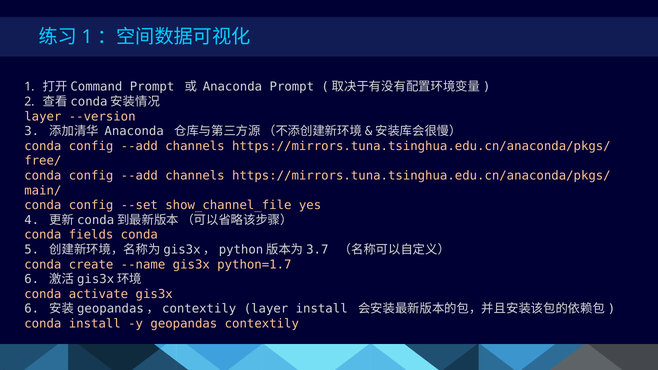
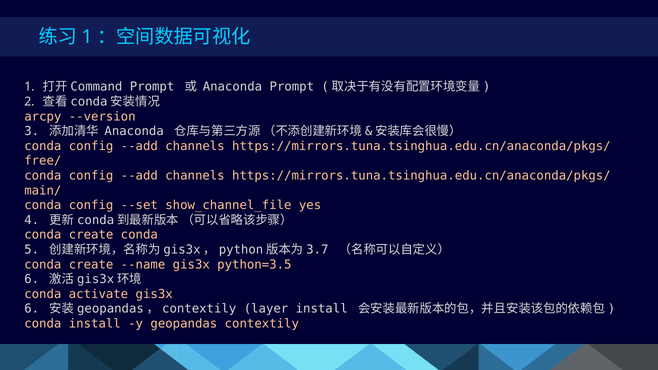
layer at (43, 117): layer -> arcpy
fields at (91, 235): fields -> create
python=1.7: python=1.7 -> python=3.5
